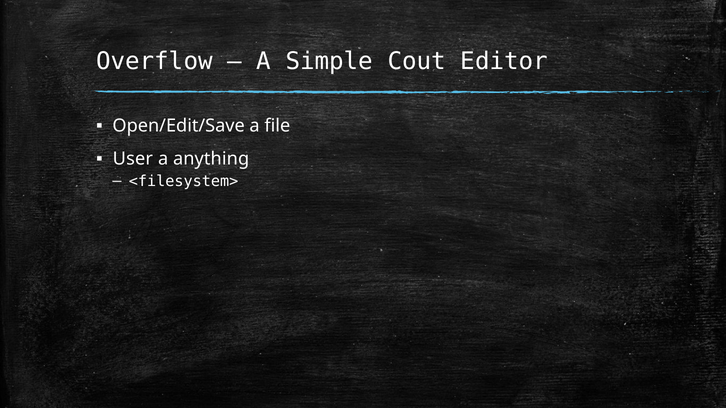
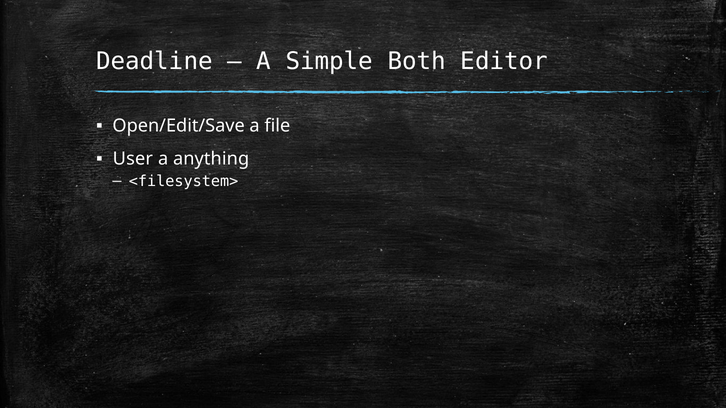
Overflow: Overflow -> Deadline
Cout: Cout -> Both
